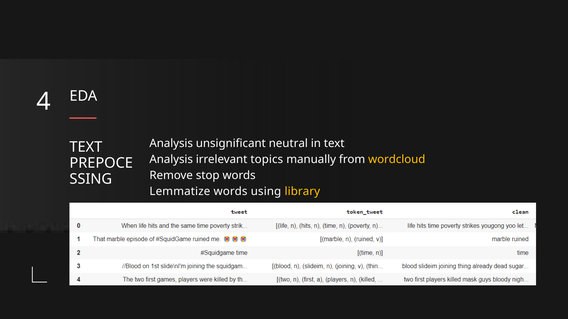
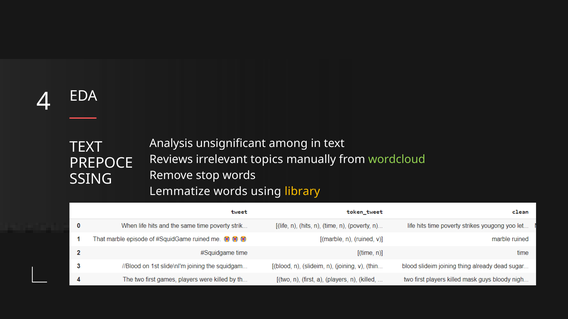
neutral: neutral -> among
Analysis at (171, 160): Analysis -> Reviews
wordcloud colour: yellow -> light green
